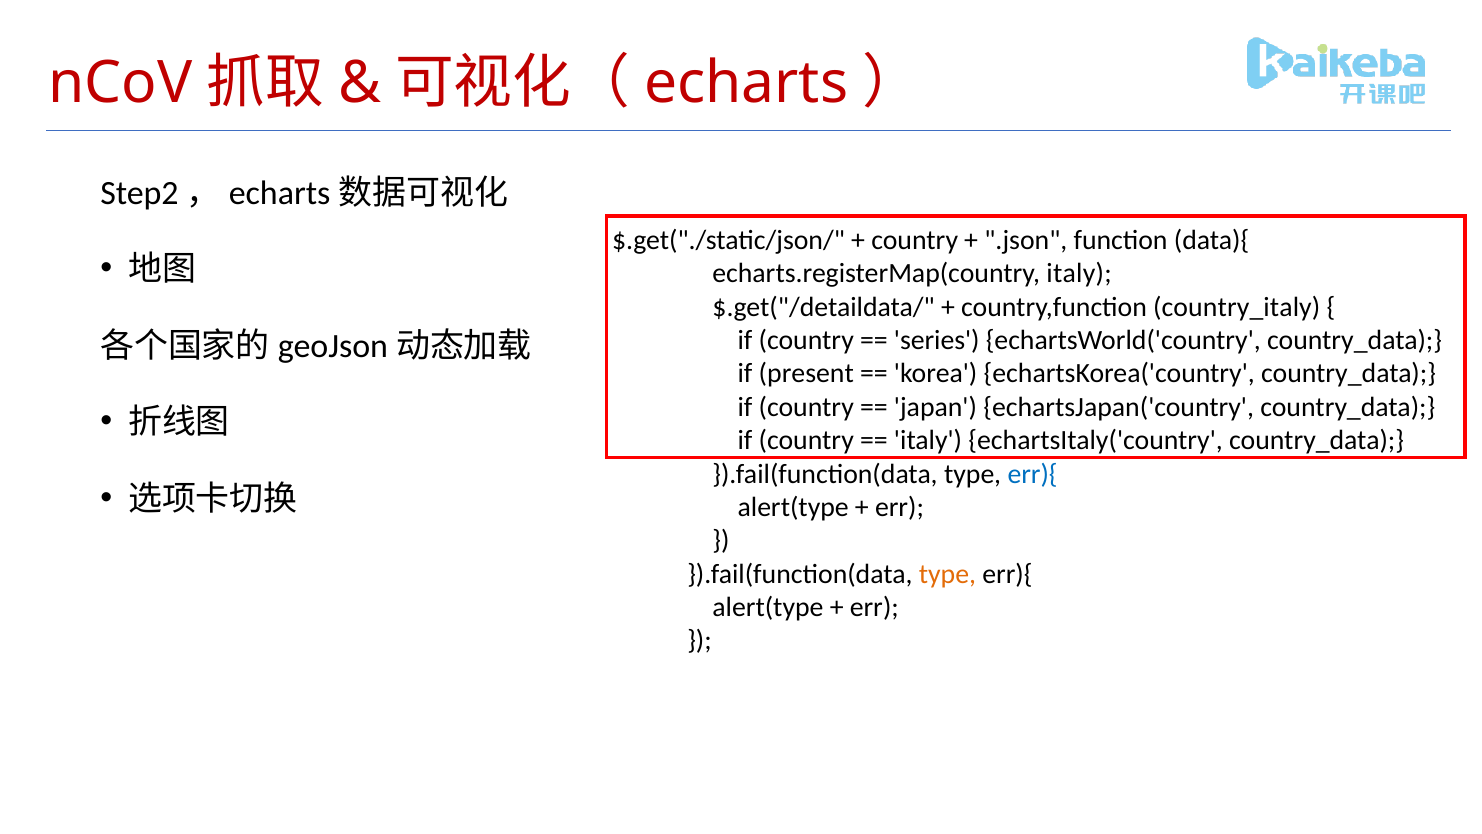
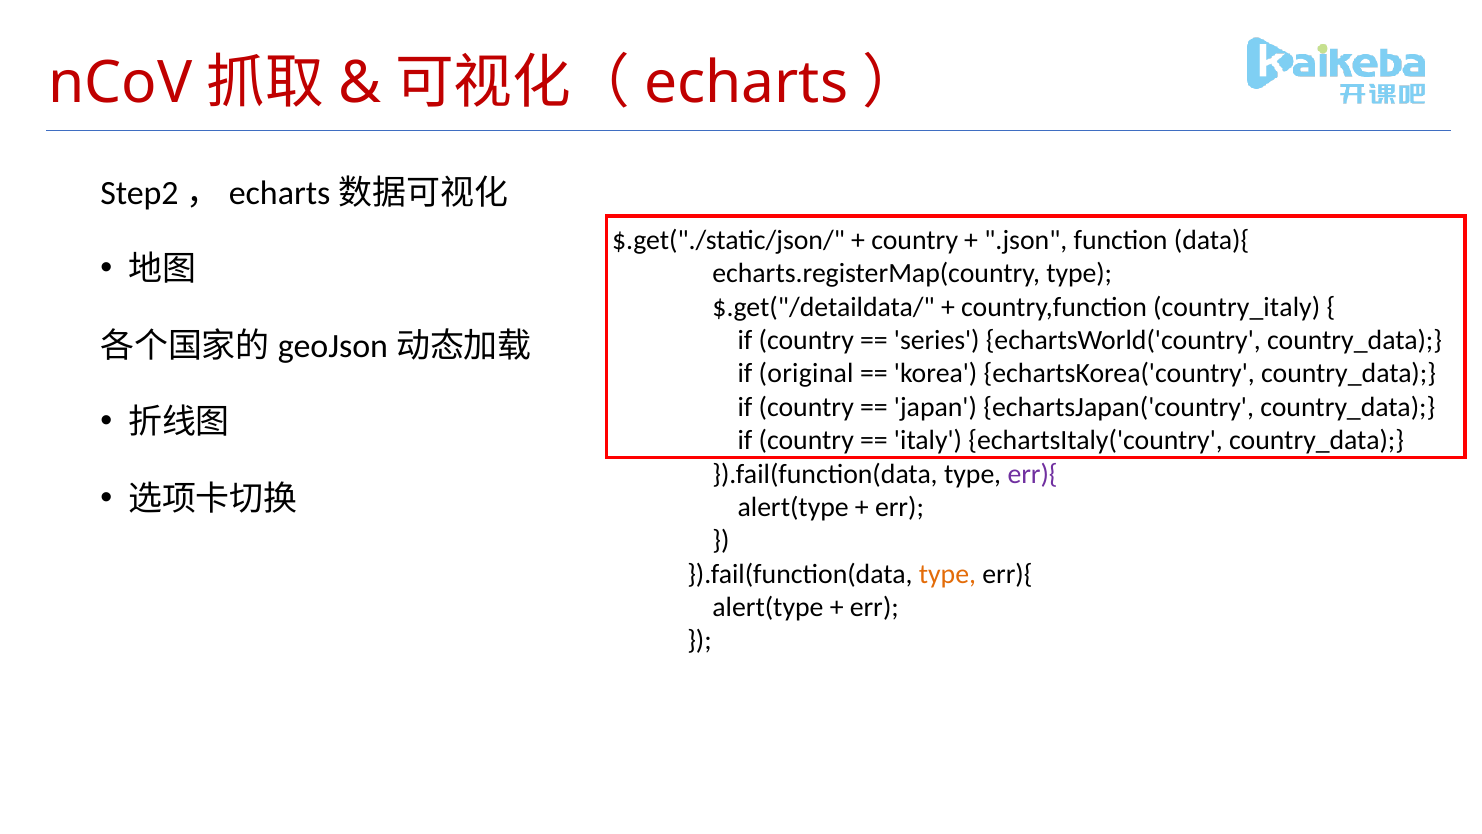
echarts.registerMap(country italy: italy -> type
present: present -> original
err){ at (1033, 474) colour: blue -> purple
